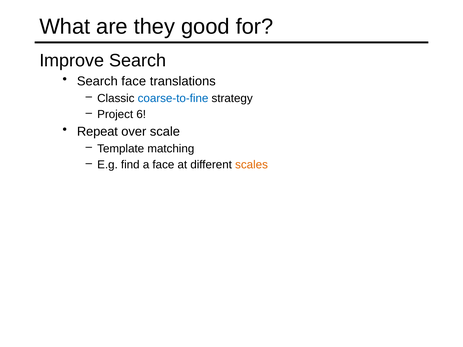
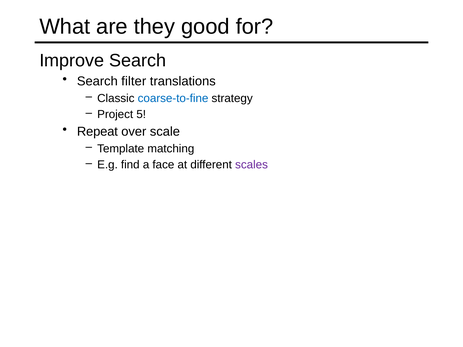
Search face: face -> filter
6: 6 -> 5
scales colour: orange -> purple
